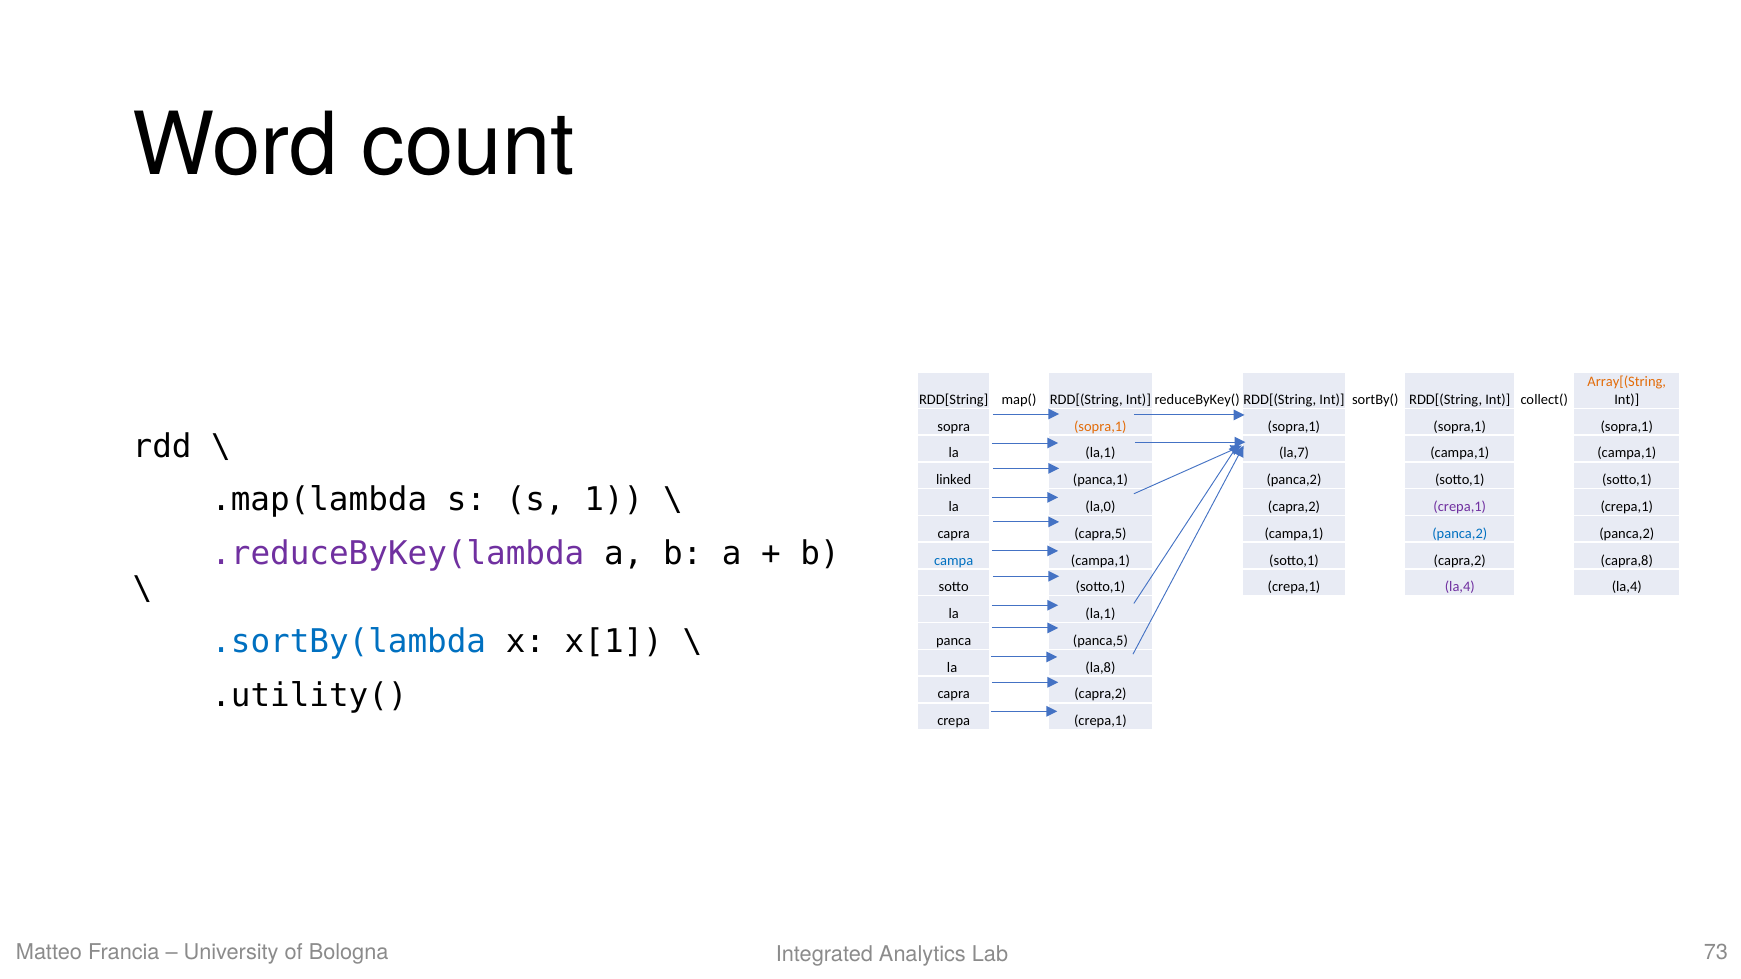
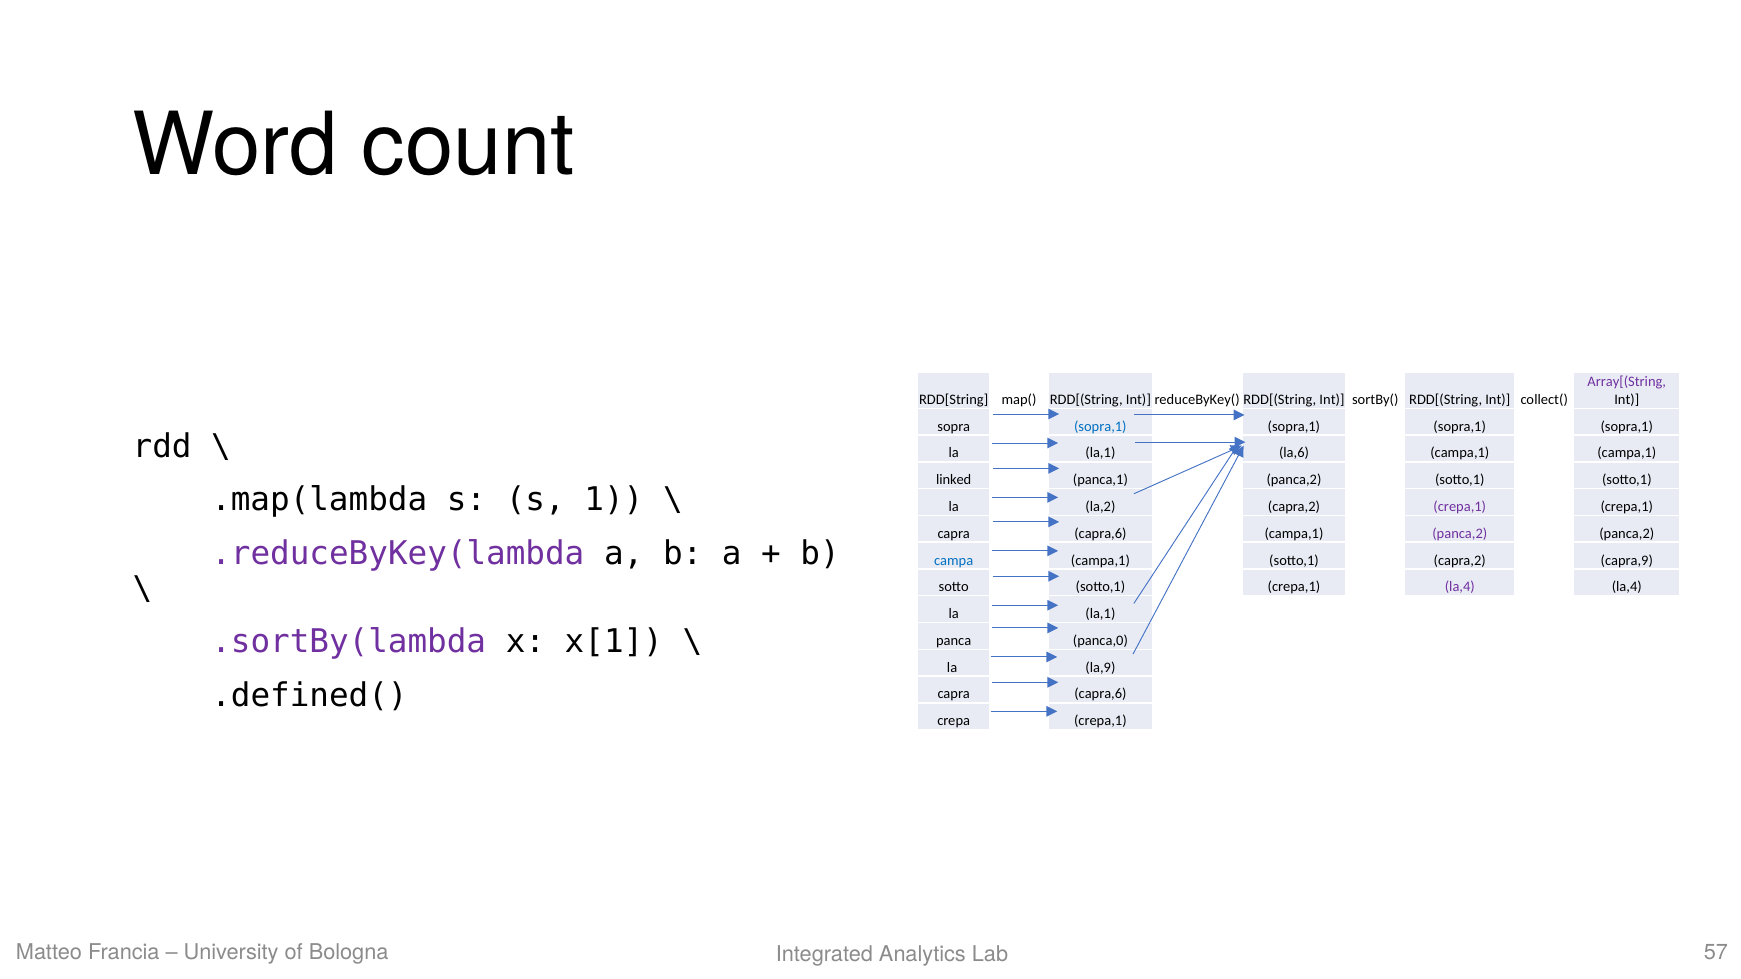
Array[(String colour: orange -> purple
sopra,1 at (1100, 427) colour: orange -> blue
la,7: la,7 -> la,6
la,0: la,0 -> la,2
capra,5 at (1100, 534): capra,5 -> capra,6
panca,2 at (1460, 534) colour: blue -> purple
capra,8: capra,8 -> capra,9
.sortBy(lambda colour: blue -> purple
panca,5: panca,5 -> panca,0
la,8: la,8 -> la,9
.utility(: .utility( -> .defined(
capra,2 at (1100, 694): capra,2 -> capra,6
73: 73 -> 57
